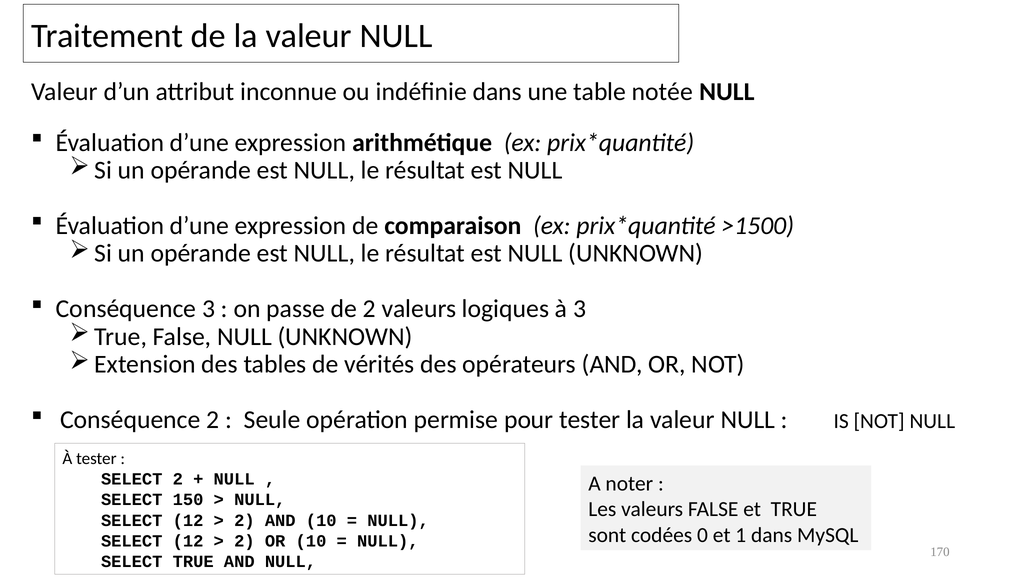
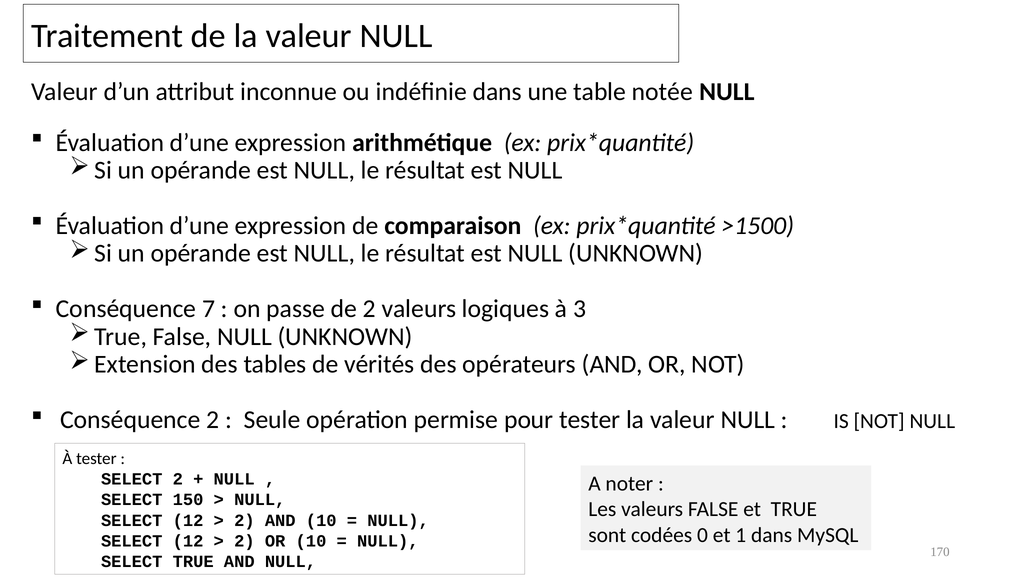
Conséquence 3: 3 -> 7
